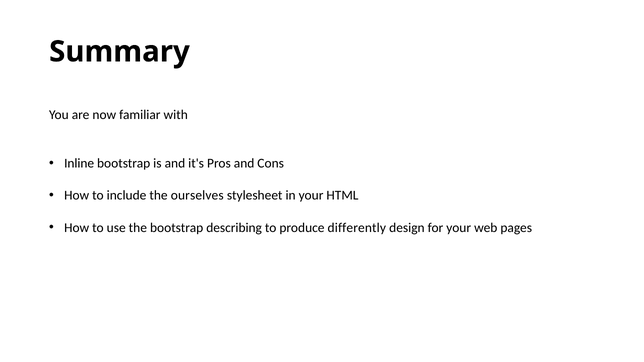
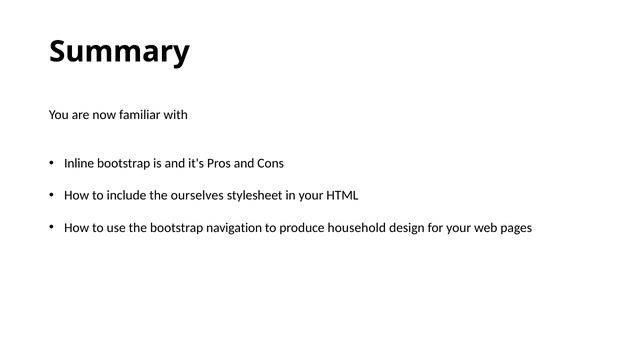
describing: describing -> navigation
differently: differently -> household
